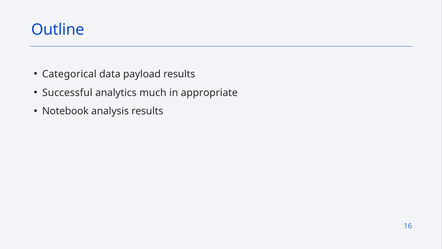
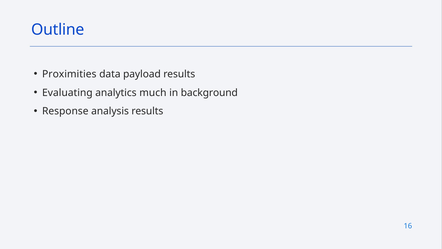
Categorical: Categorical -> Proximities
Successful: Successful -> Evaluating
appropriate: appropriate -> background
Notebook: Notebook -> Response
